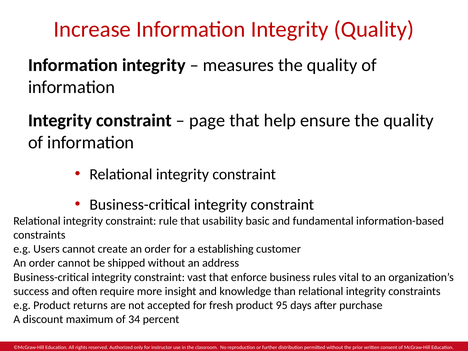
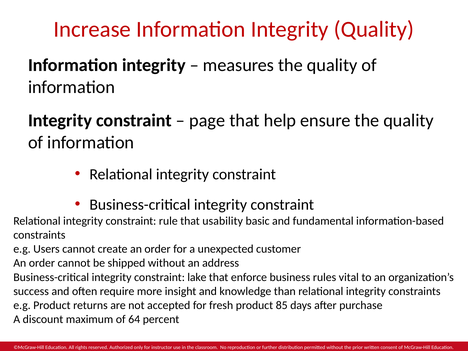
establishing: establishing -> unexpected
vast: vast -> lake
95: 95 -> 85
34: 34 -> 64
